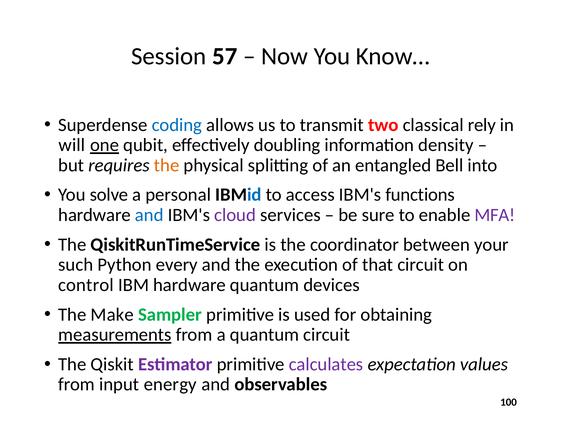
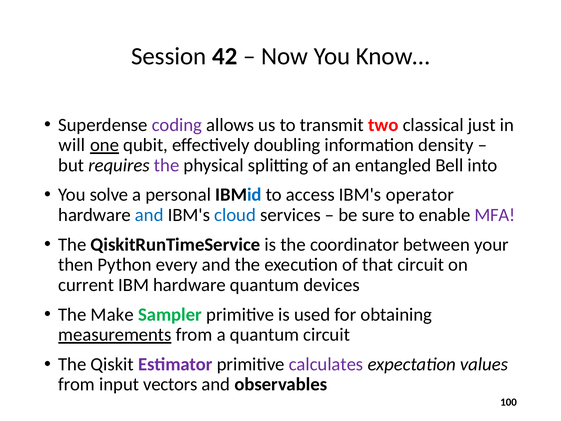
57: 57 -> 42
coding colour: blue -> purple
rely: rely -> just
the at (167, 165) colour: orange -> purple
functions: functions -> operator
cloud colour: purple -> blue
such: such -> then
control: control -> current
energy: energy -> vectors
